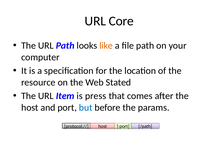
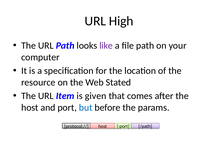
Core: Core -> High
like colour: orange -> purple
press: press -> given
